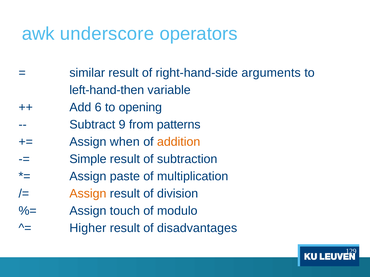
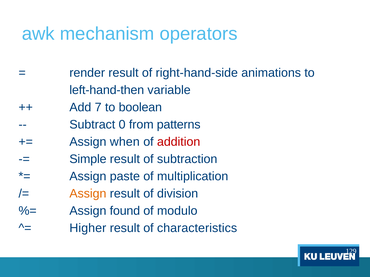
underscore: underscore -> mechanism
similar: similar -> render
arguments: arguments -> animations
6: 6 -> 7
opening: opening -> boolean
9: 9 -> 0
addition colour: orange -> red
touch: touch -> found
disadvantages: disadvantages -> characteristics
